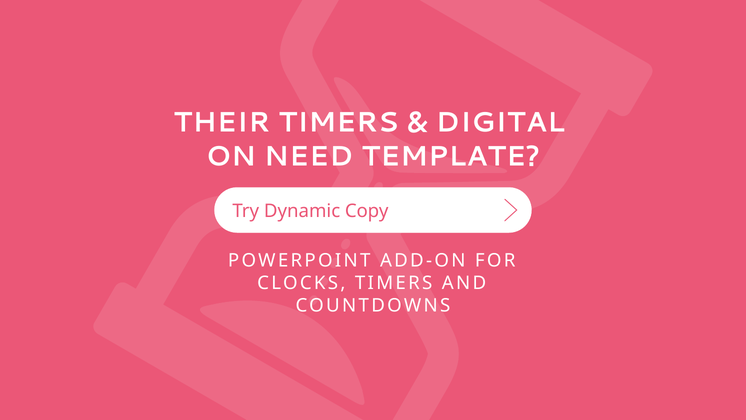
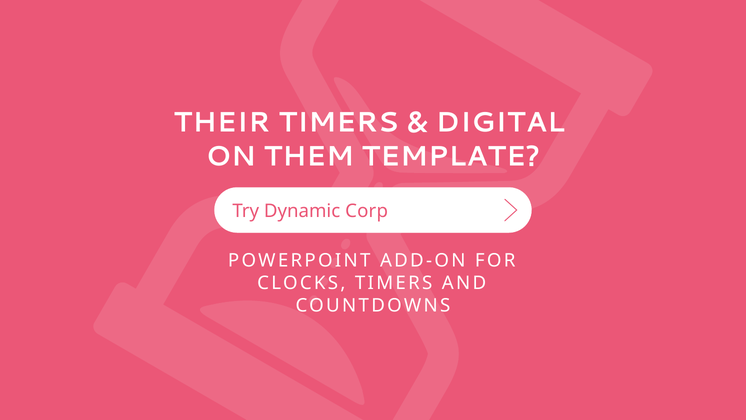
NEED: NEED -> THEM
Copy: Copy -> Corp
